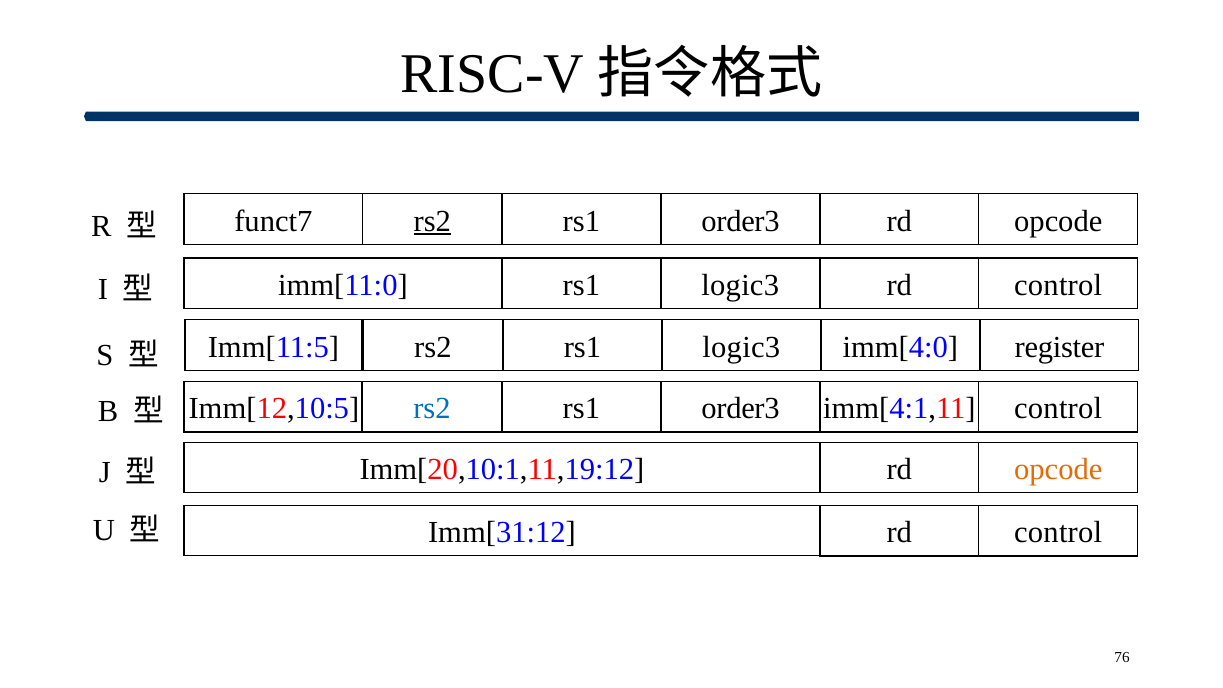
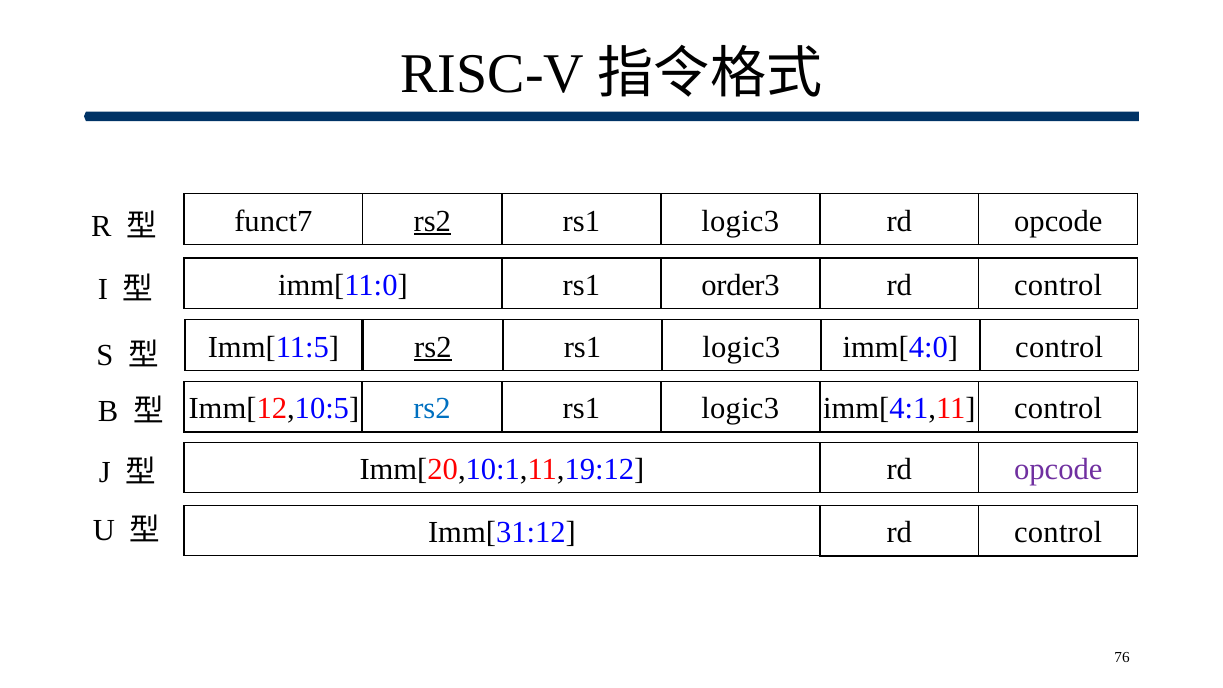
order3 at (741, 221): order3 -> logic3
imm[11:0 rs1 logic3: logic3 -> order3
rs2 at (433, 347) underline: none -> present
imm[4:0 register: register -> control
order3 at (741, 409): order3 -> logic3
opcode at (1058, 470) colour: orange -> purple
